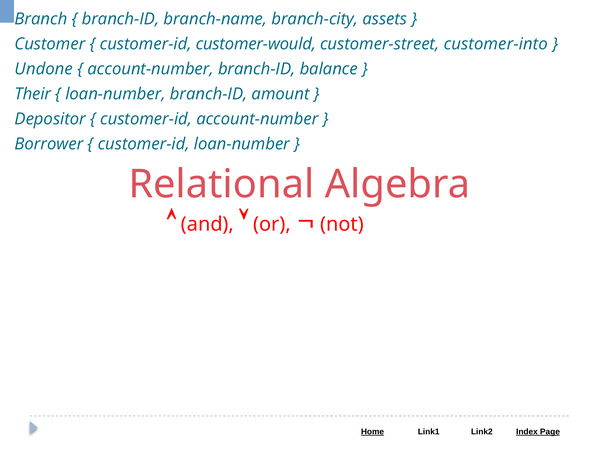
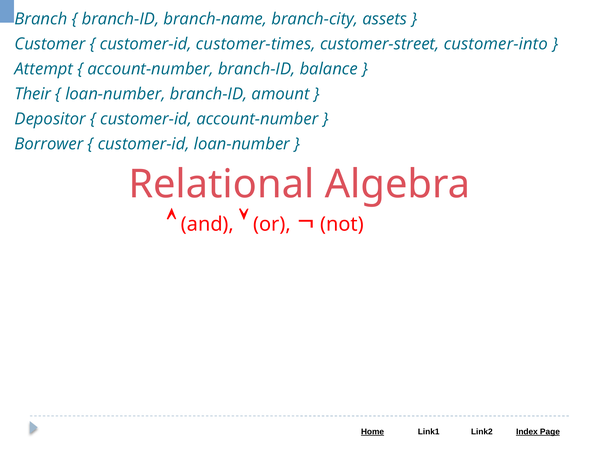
customer-would: customer-would -> customer-times
Undone: Undone -> Attempt
